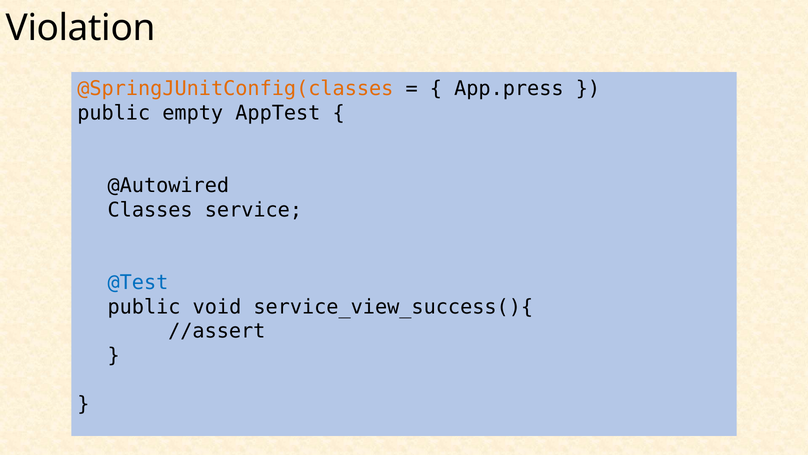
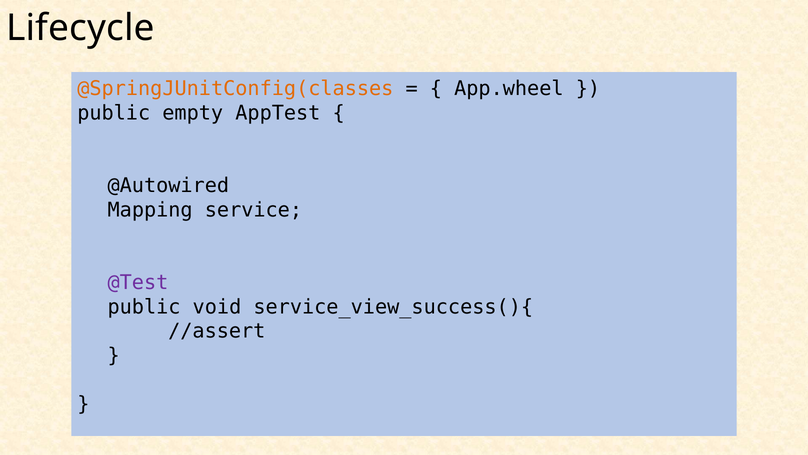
Violation: Violation -> Lifecycle
App.press: App.press -> App.wheel
Classes: Classes -> Mapping
@Test colour: blue -> purple
